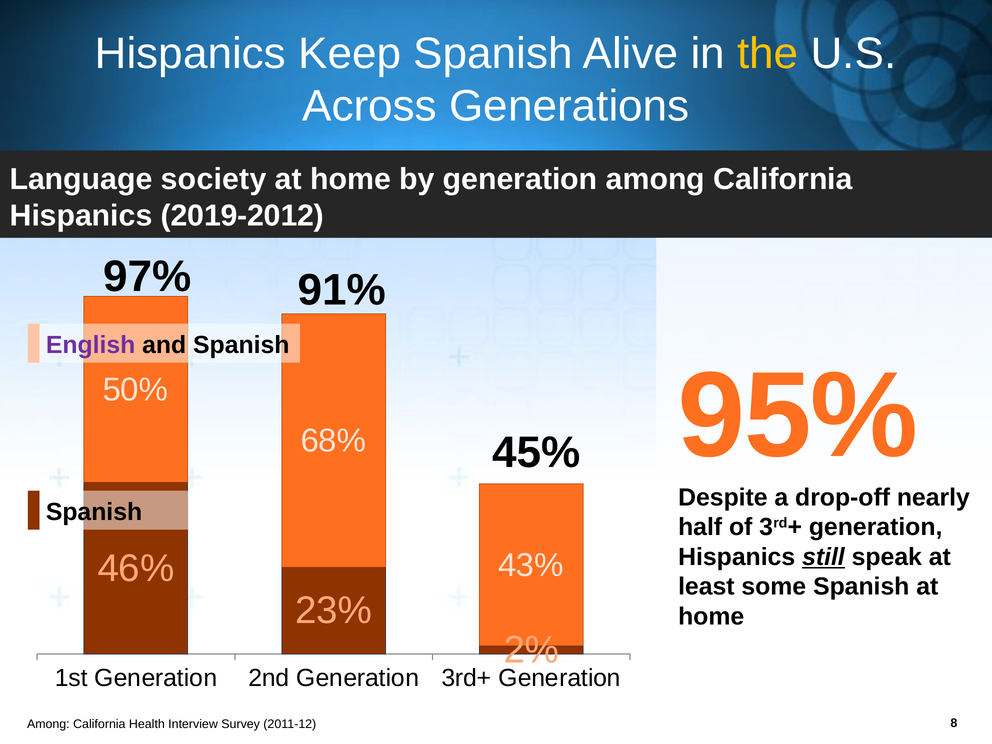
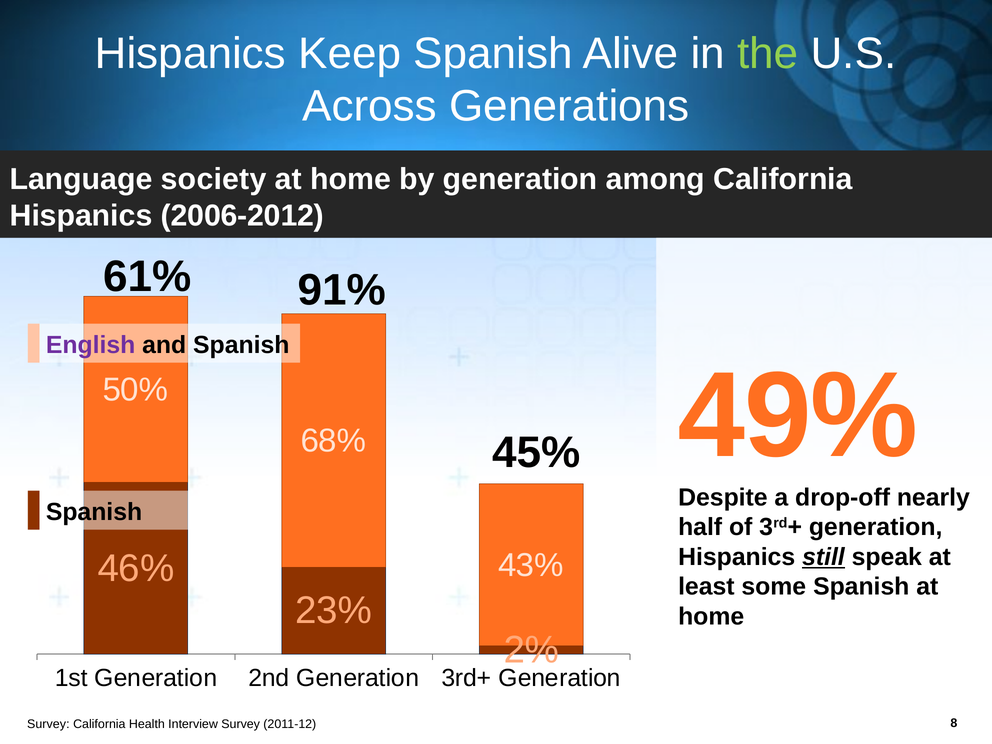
the colour: yellow -> light green
2019-2012: 2019-2012 -> 2006-2012
97%: 97% -> 61%
95%: 95% -> 49%
Among at (48, 724): Among -> Survey
